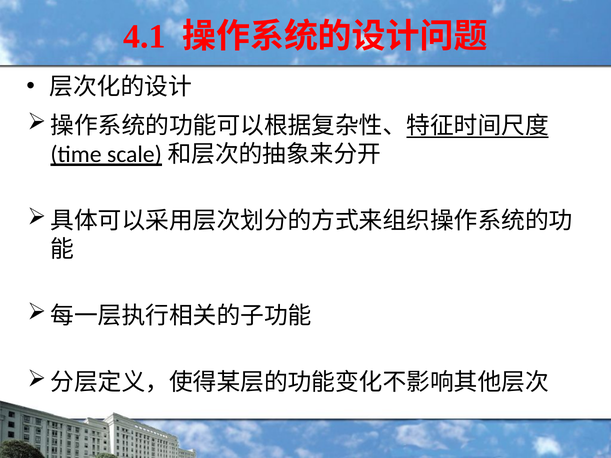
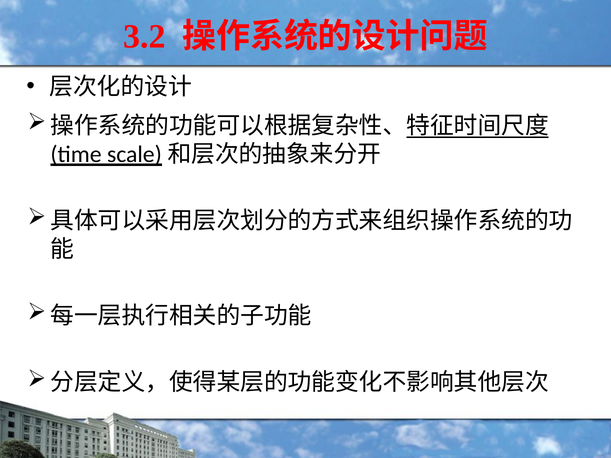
4.1: 4.1 -> 3.2
